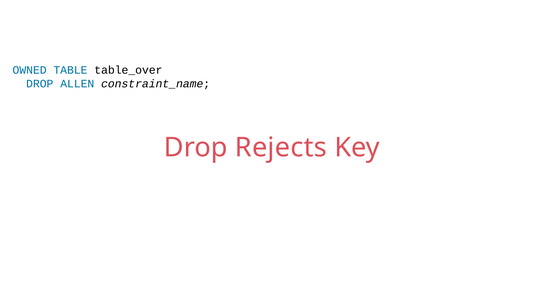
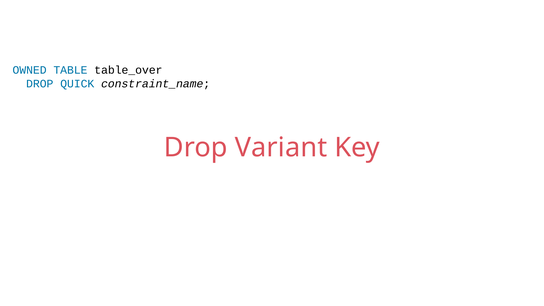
ALLEN: ALLEN -> QUICK
Rejects: Rejects -> Variant
